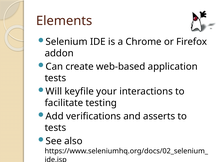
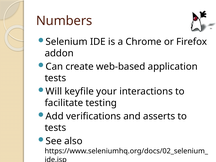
Elements: Elements -> Numbers
